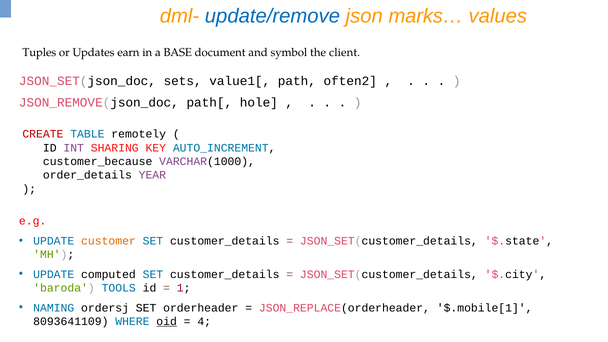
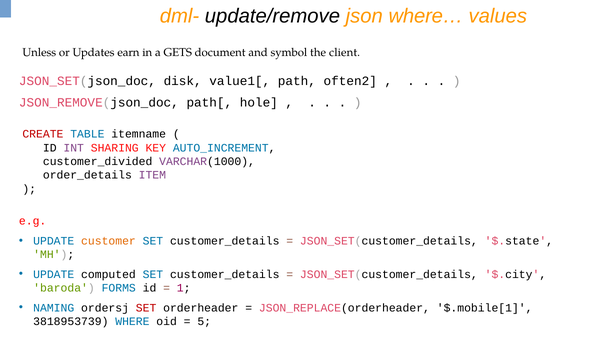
update/remove colour: blue -> black
marks…: marks… -> where…
Tuples: Tuples -> Unless
BASE: BASE -> GETS
sets: sets -> disk
remotely: remotely -> itemname
customer_because: customer_because -> customer_divided
YEAR: YEAR -> ITEM
TOOLS: TOOLS -> FORMS
SET at (146, 308) colour: black -> red
8093641109: 8093641109 -> 3818953739
oid underline: present -> none
4: 4 -> 5
